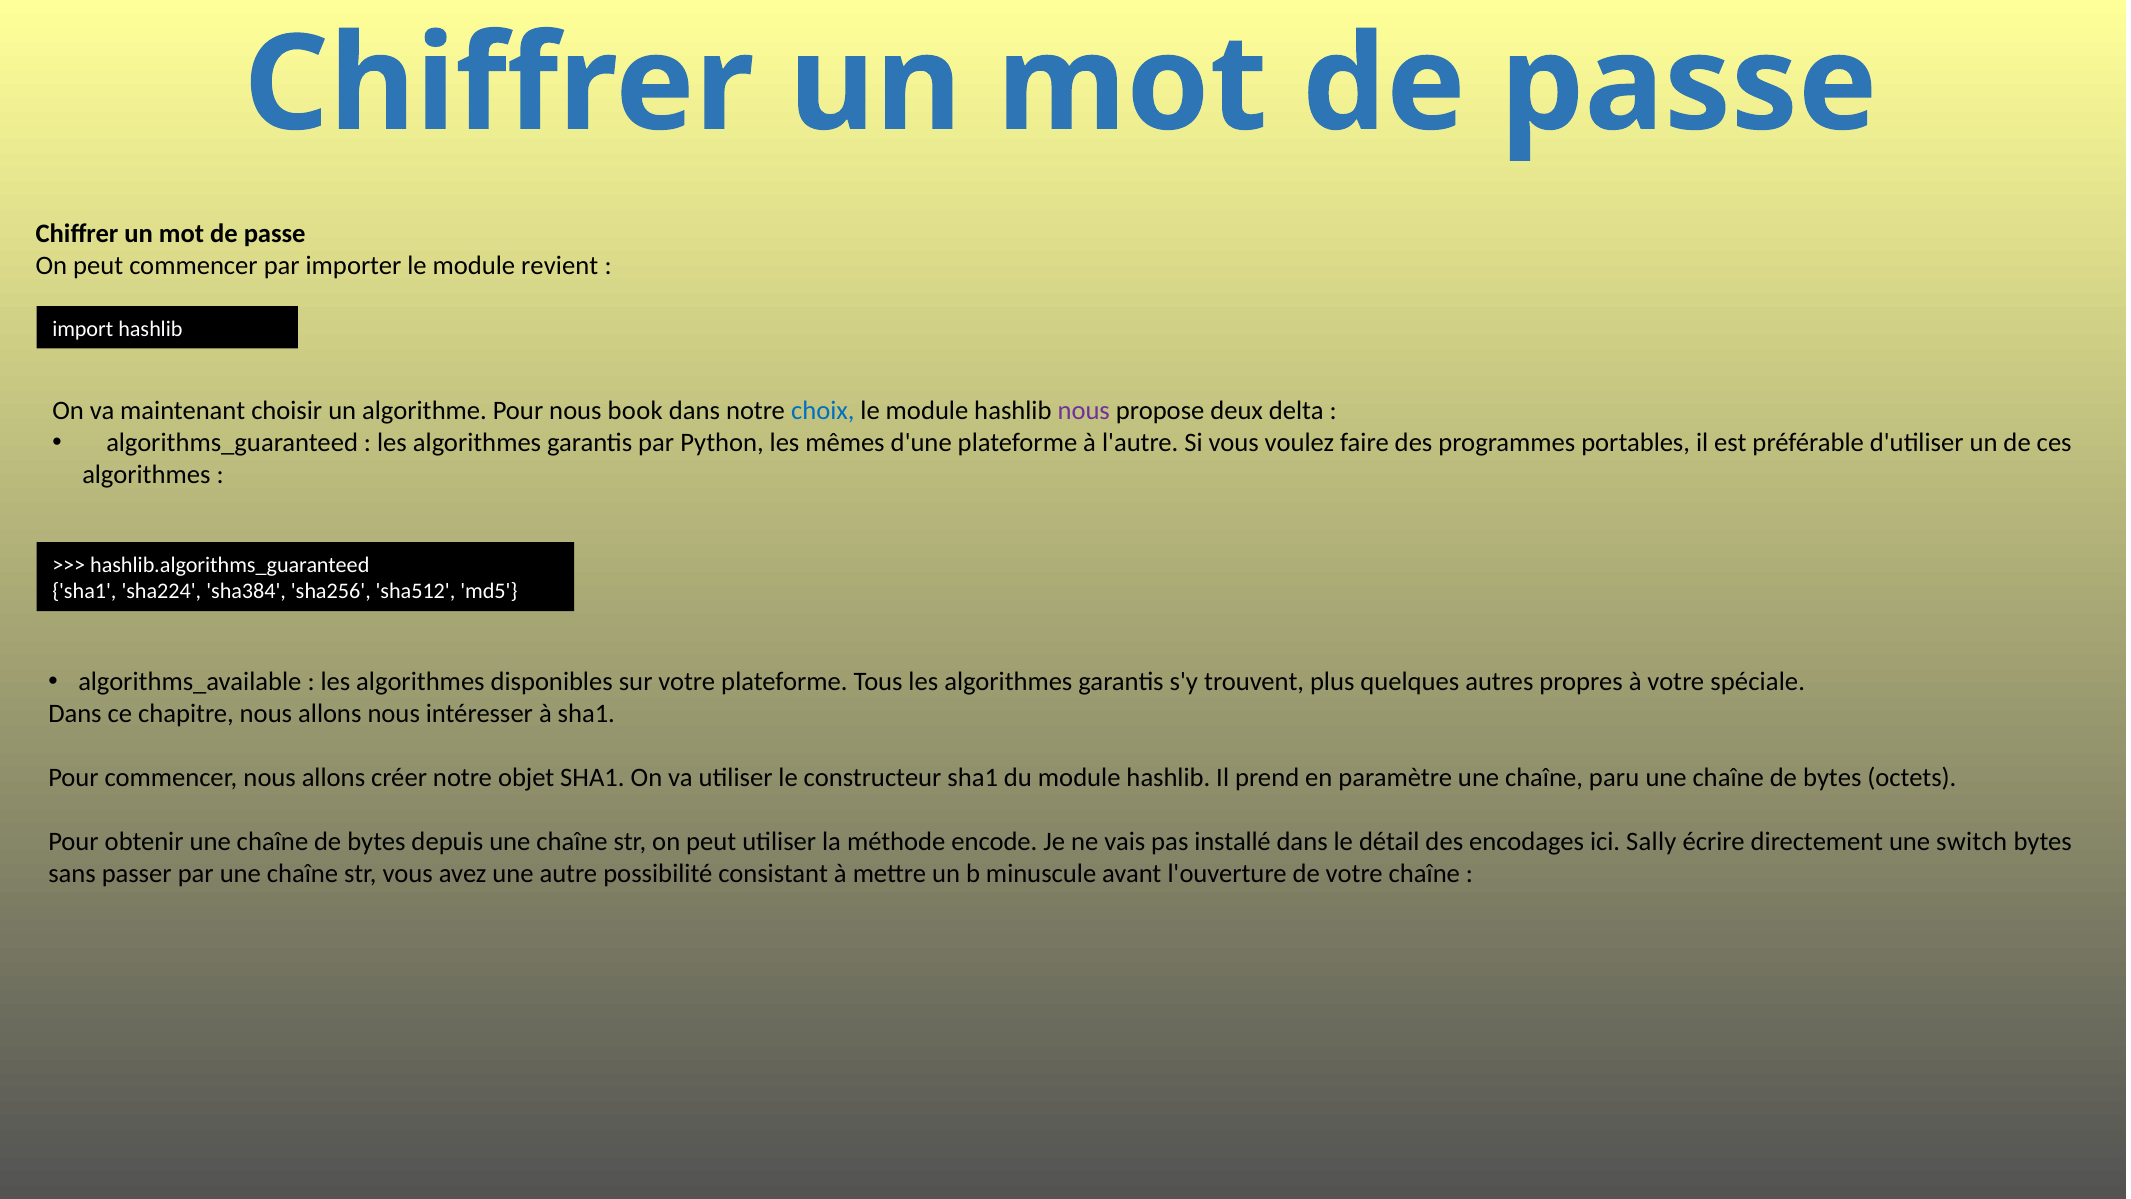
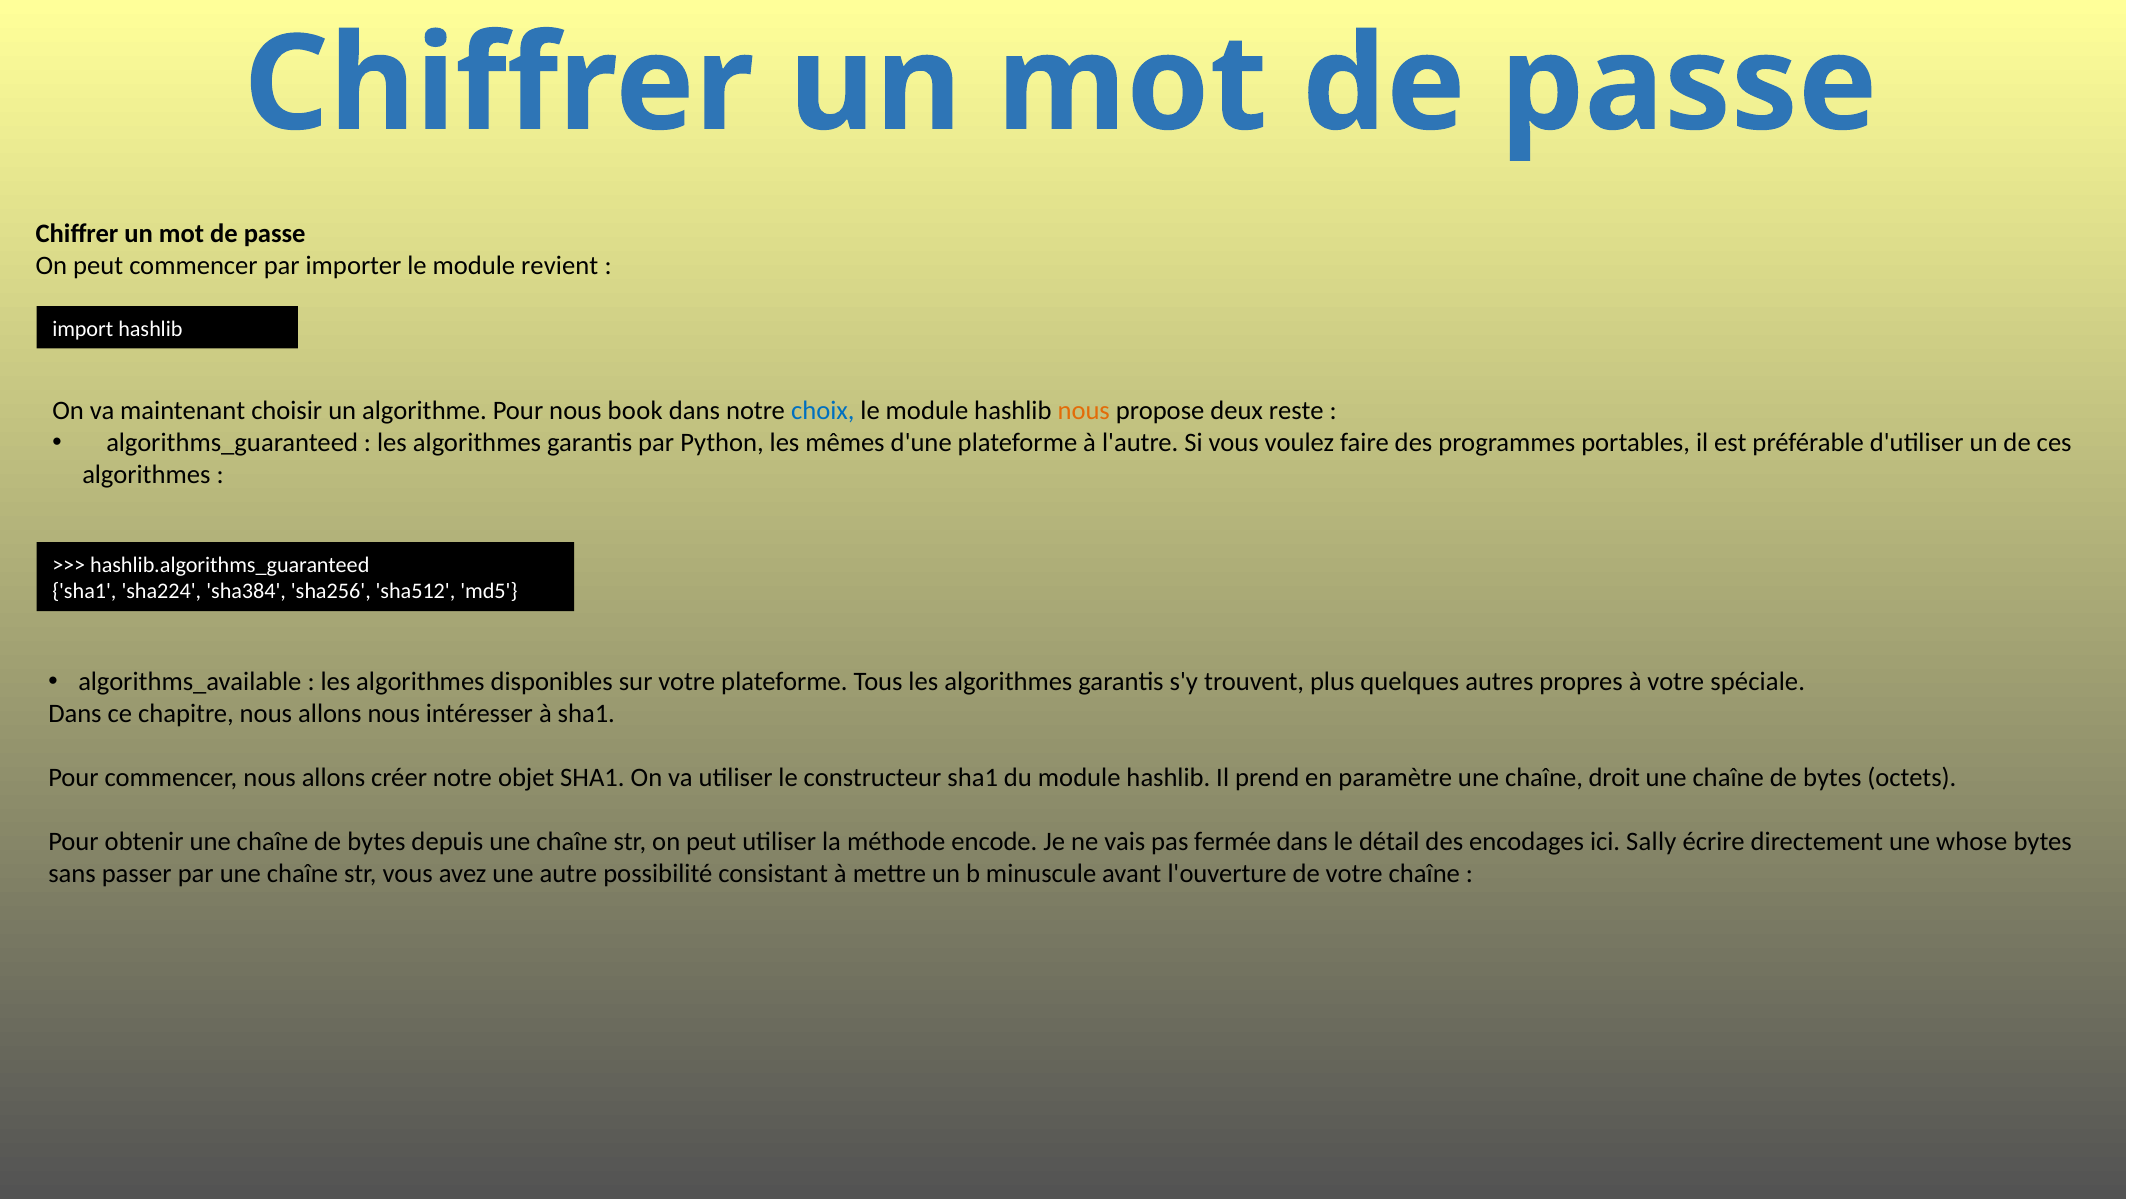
nous at (1084, 411) colour: purple -> orange
delta: delta -> reste
paru: paru -> droit
installé: installé -> fermée
switch: switch -> whose
